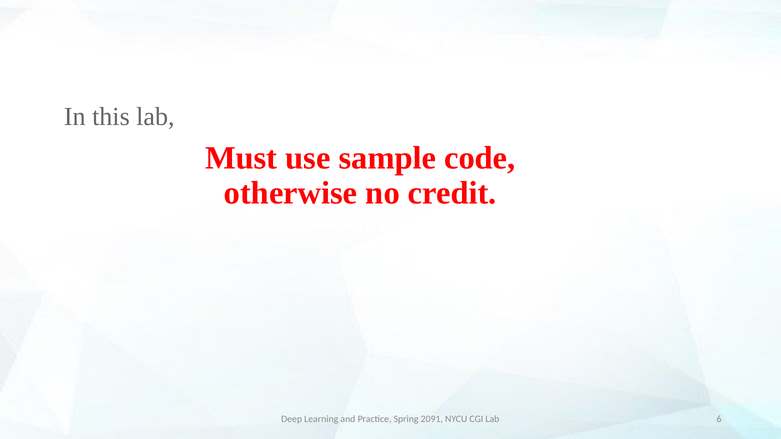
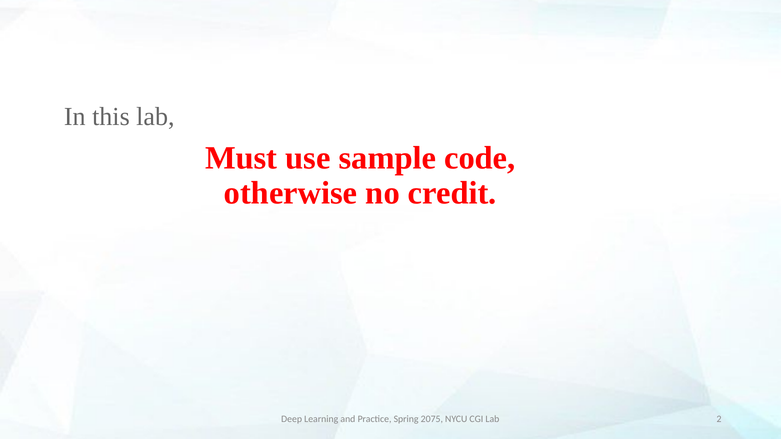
2091: 2091 -> 2075
6: 6 -> 2
